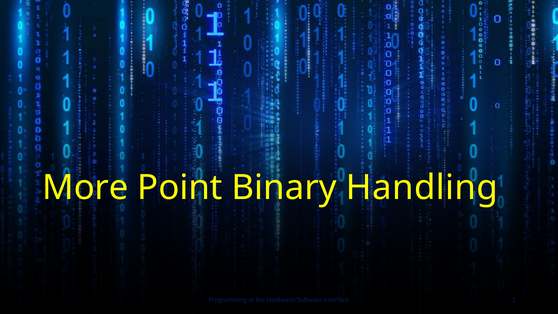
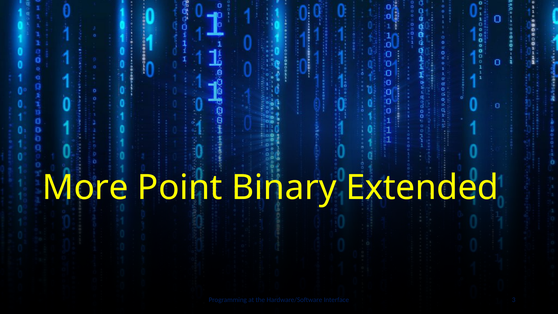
Handling: Handling -> Extended
